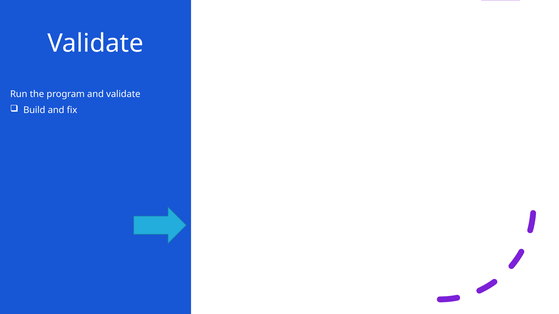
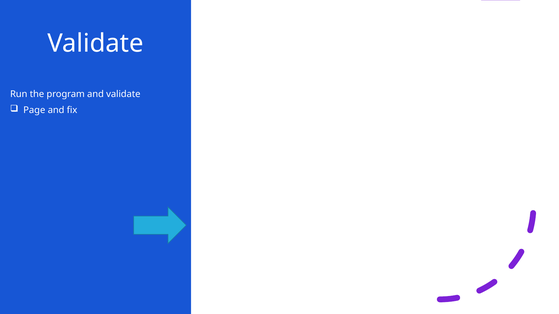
Build: Build -> Page
